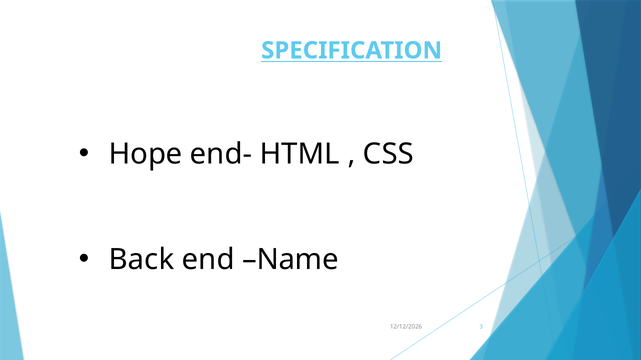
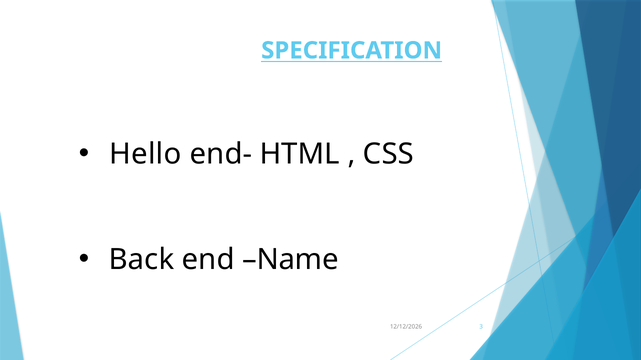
Hope: Hope -> Hello
